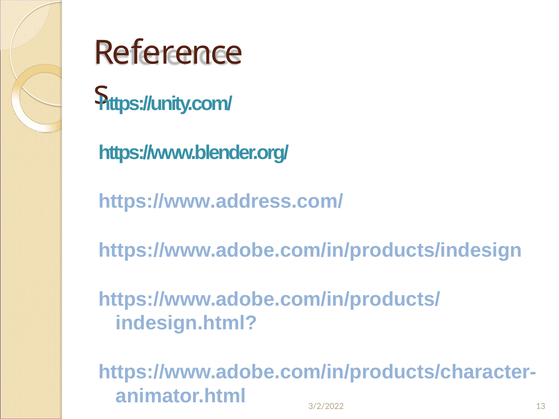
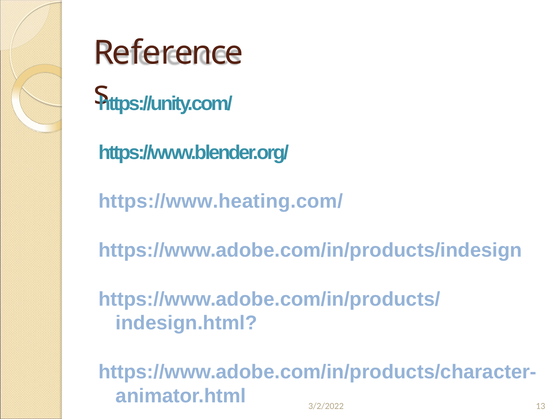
https://www.address.com/: https://www.address.com/ -> https://www.heating.com/
